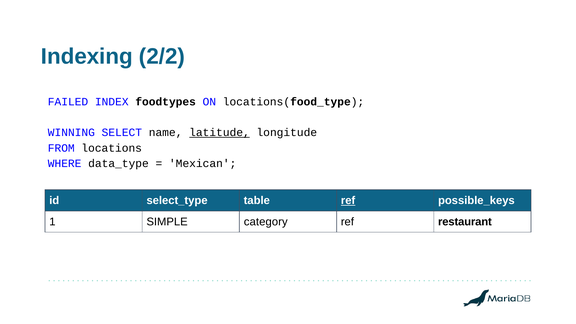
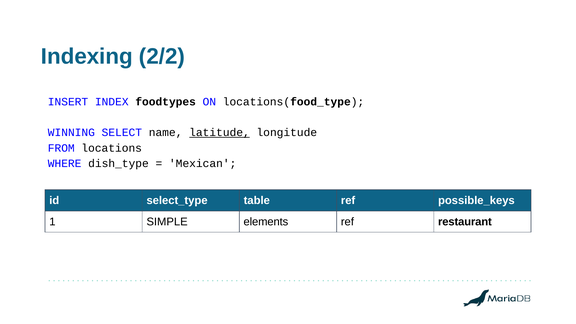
FAILED: FAILED -> INSERT
data_type: data_type -> dish_type
ref at (348, 201) underline: present -> none
category: category -> elements
